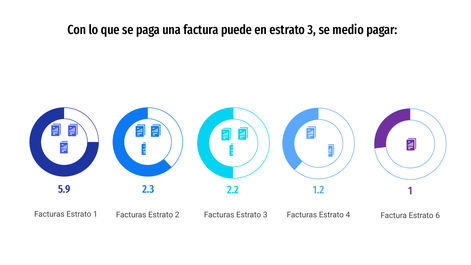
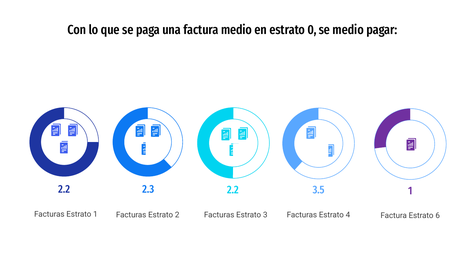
factura puede: puede -> medio
en estrato 3: 3 -> 0
5.9 at (64, 189): 5.9 -> 2.2
1.2: 1.2 -> 3.5
